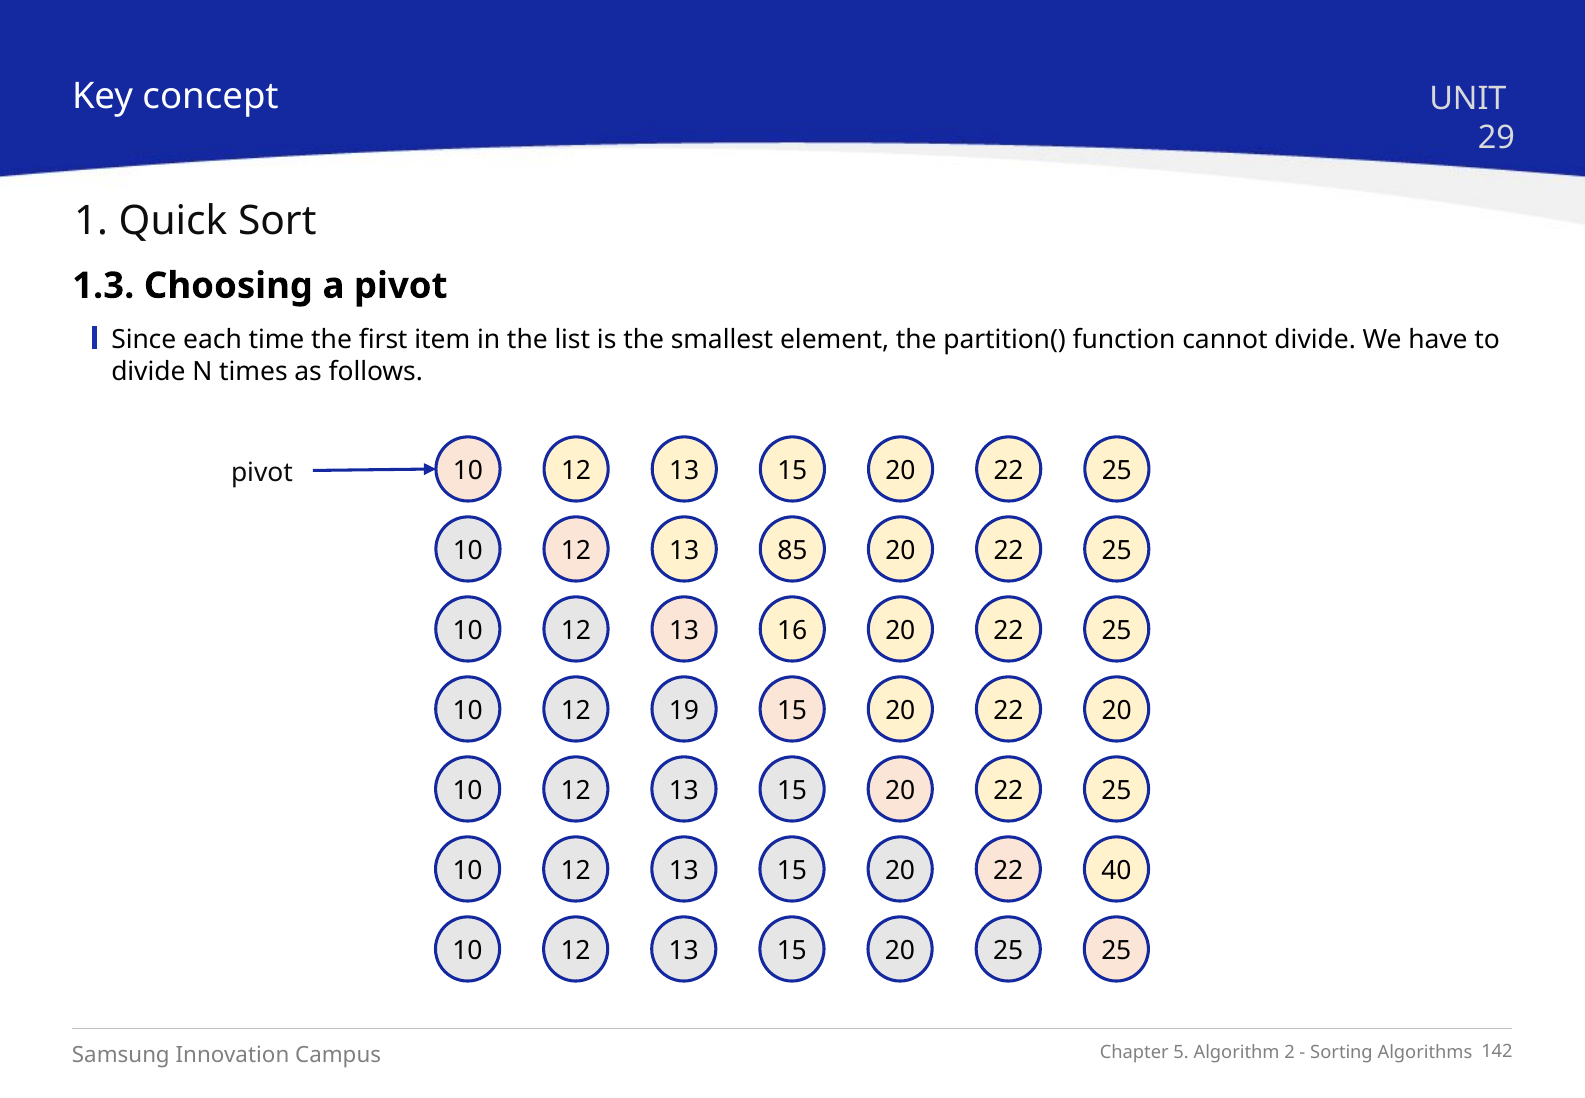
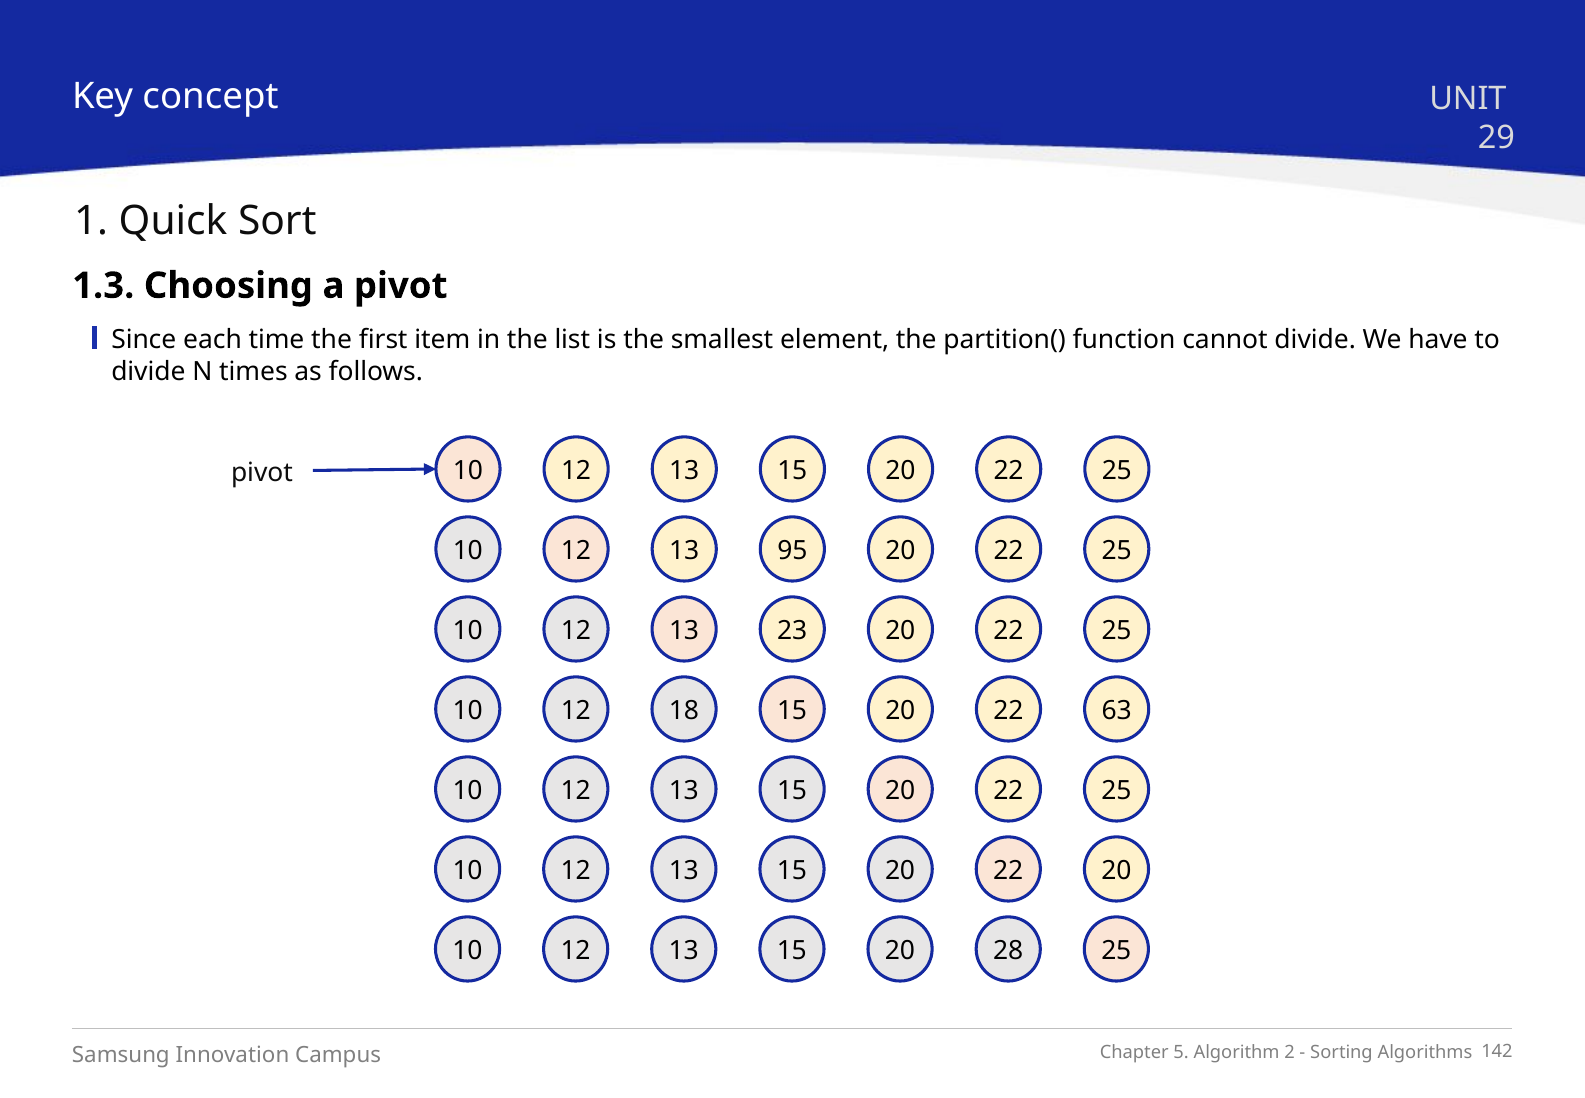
85: 85 -> 95
16: 16 -> 23
19: 19 -> 18
22 20: 20 -> 63
22 40: 40 -> 20
20 25: 25 -> 28
